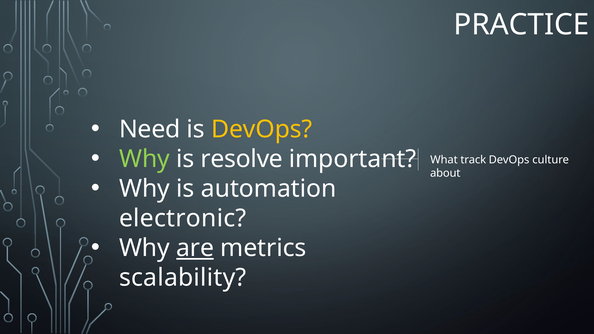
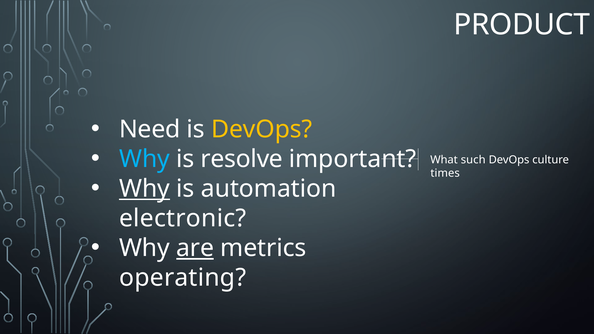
PRACTICE: PRACTICE -> PRODUCT
Why at (144, 159) colour: light green -> light blue
track: track -> such
about: about -> times
Why at (144, 189) underline: none -> present
scalability: scalability -> operating
